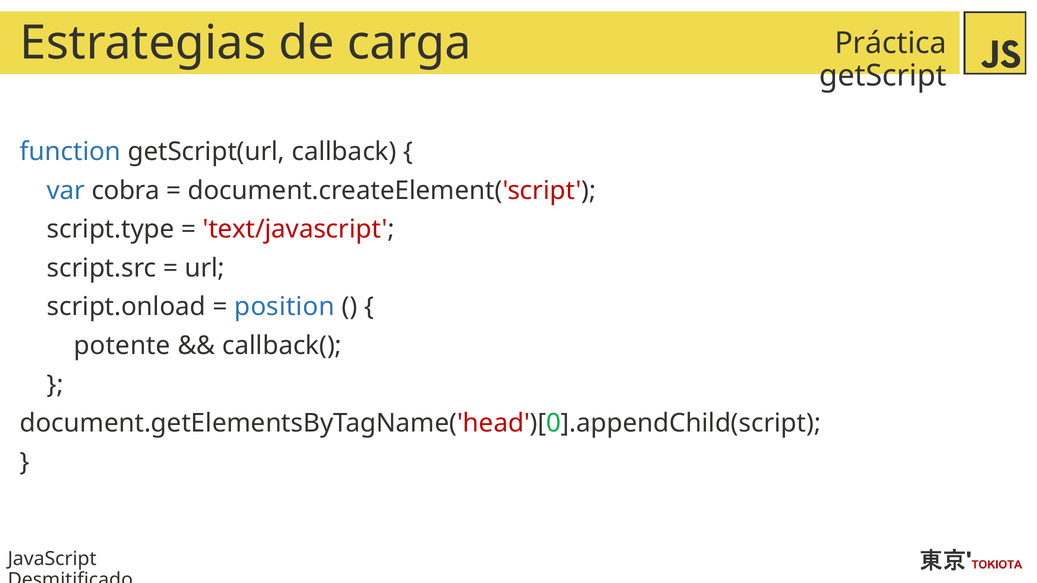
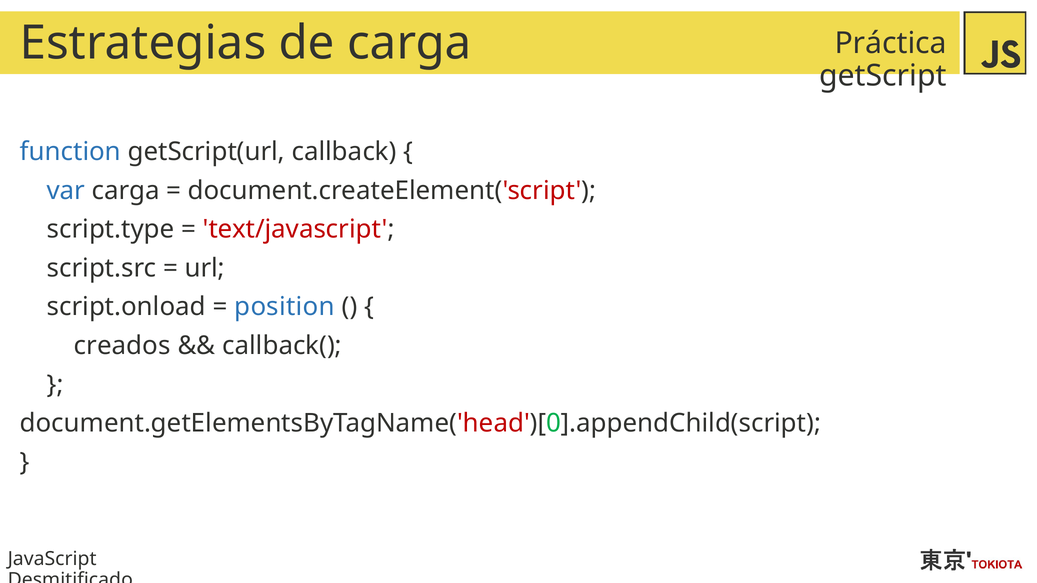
var cobra: cobra -> carga
potente: potente -> creados
